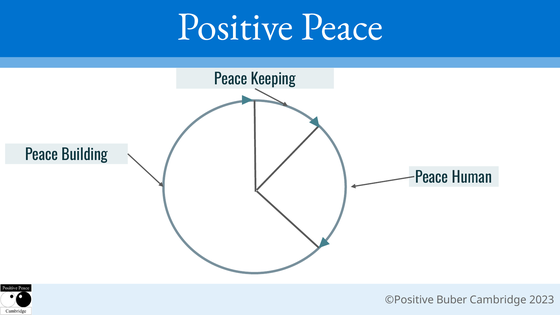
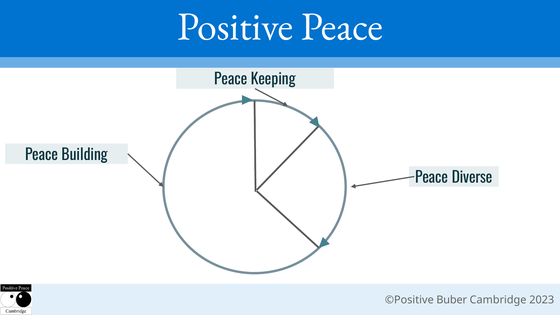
Human: Human -> Diverse
